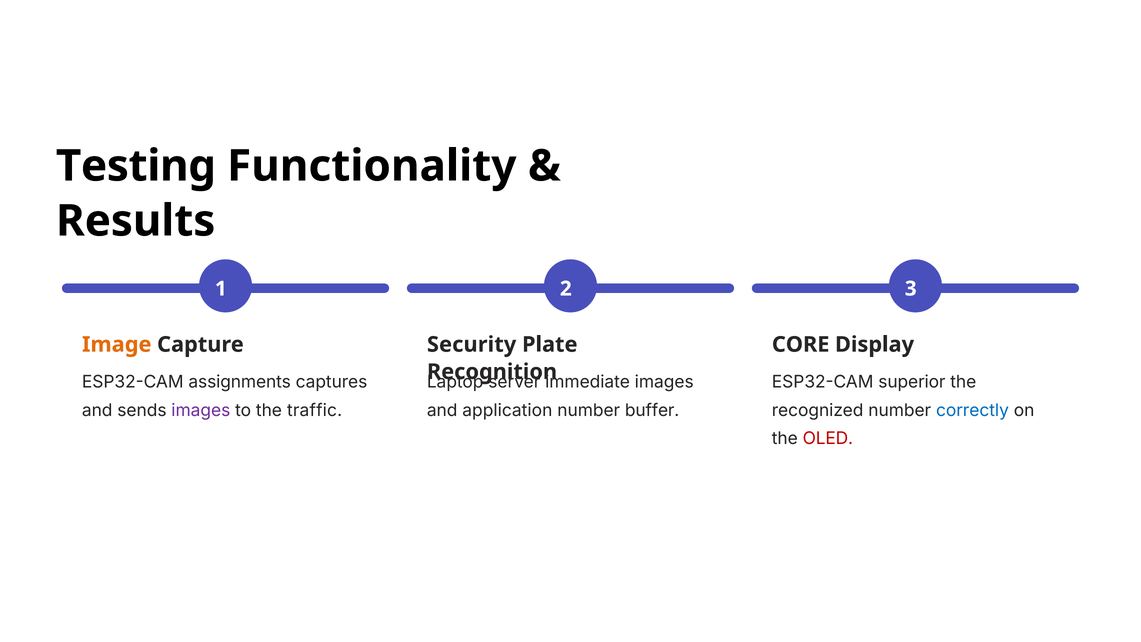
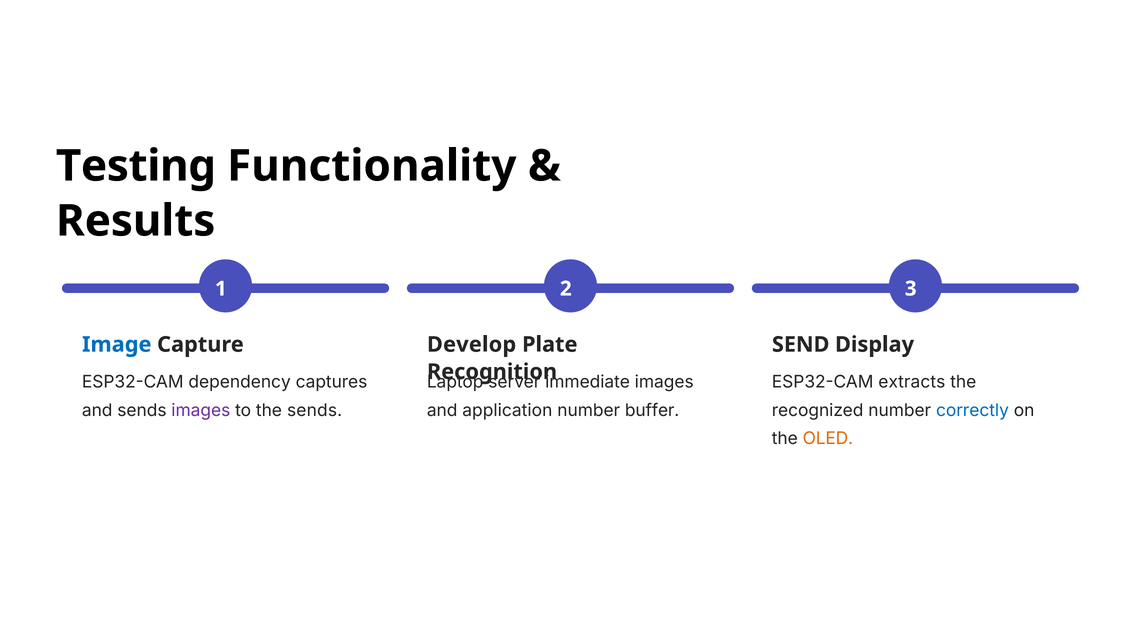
Image colour: orange -> blue
Security: Security -> Develop
CORE: CORE -> SEND
assignments: assignments -> dependency
superior: superior -> extracts
the traffic: traffic -> sends
OLED colour: red -> orange
